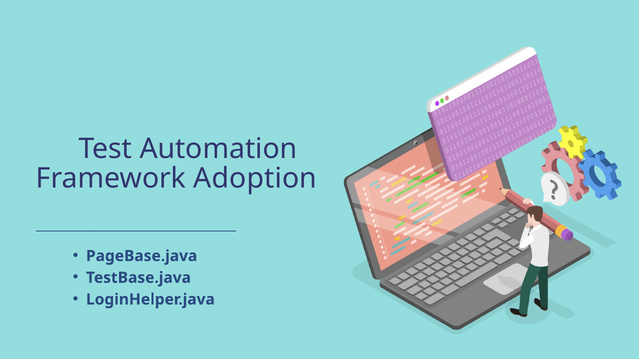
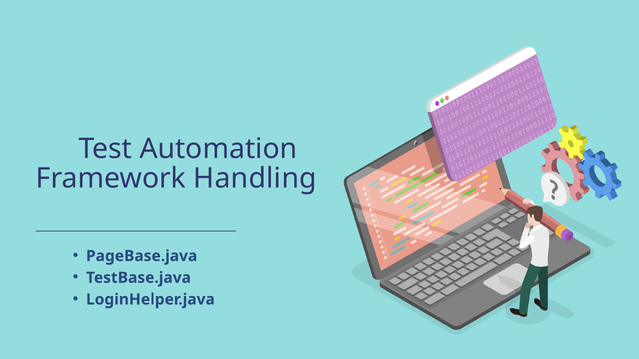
Adoption: Adoption -> Handling
